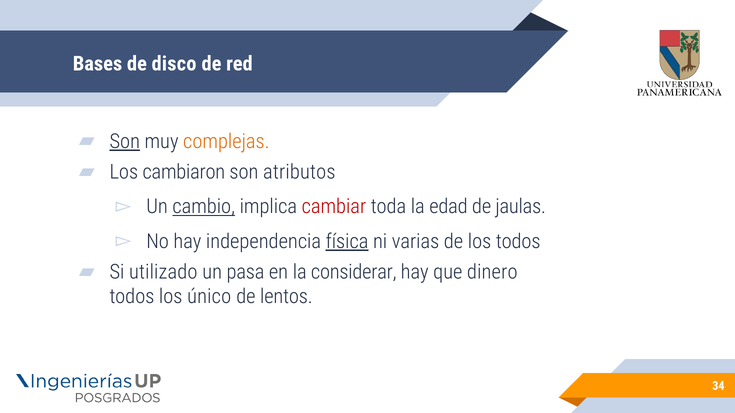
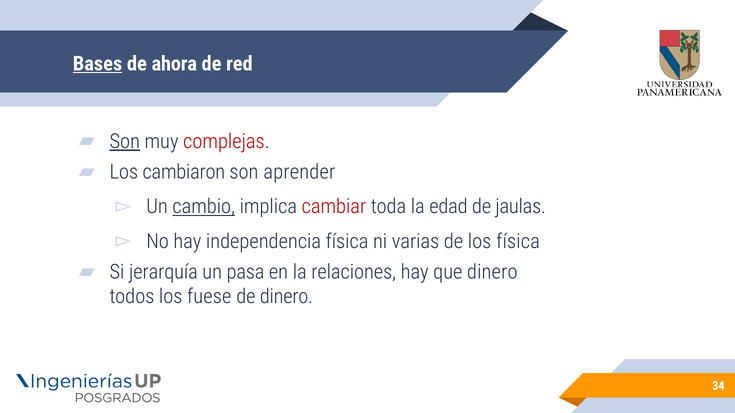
Bases underline: none -> present
disco: disco -> ahora
complejas colour: orange -> red
atributos: atributos -> aprender
física at (347, 242) underline: present -> none
los todos: todos -> física
utilizado: utilizado -> jerarquía
considerar: considerar -> relaciones
único: único -> fuese
de lentos: lentos -> dinero
